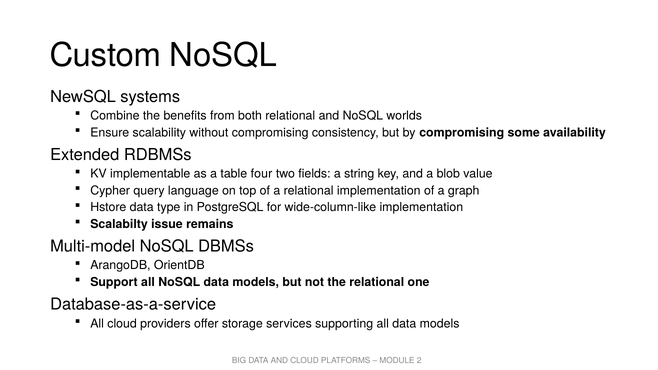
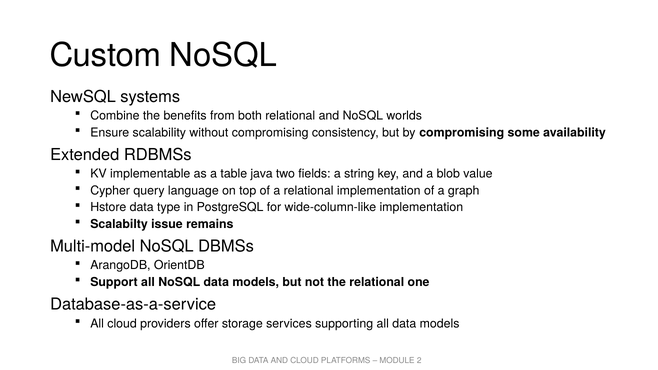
four: four -> java
